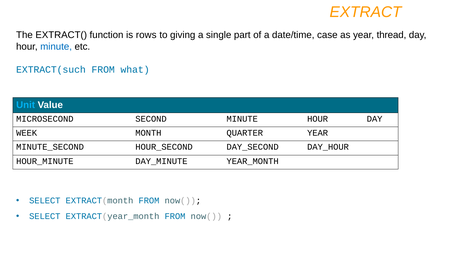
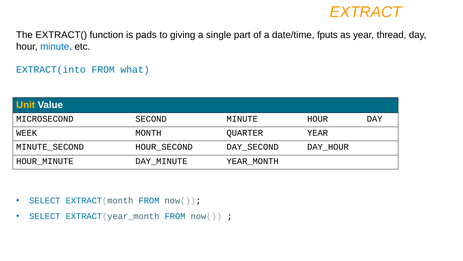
rows: rows -> pads
case: case -> fputs
EXTRACT(such: EXTRACT(such -> EXTRACT(into
Unit colour: light blue -> yellow
